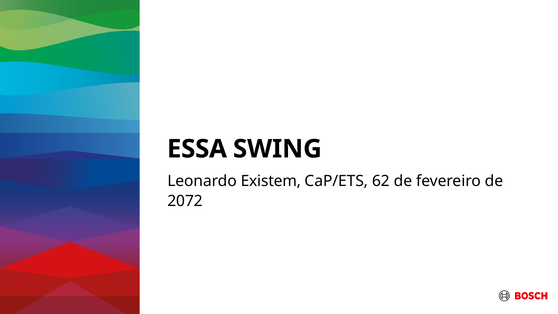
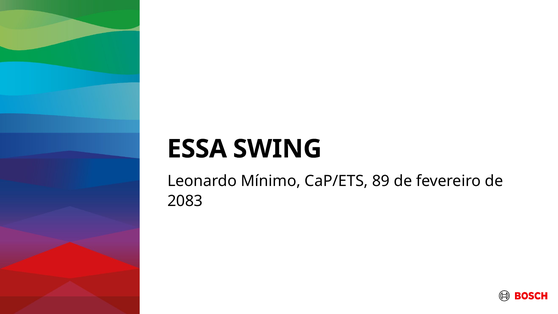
Existem: Existem -> Mínimo
62: 62 -> 89
2072: 2072 -> 2083
